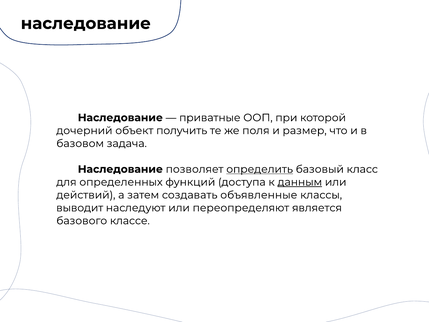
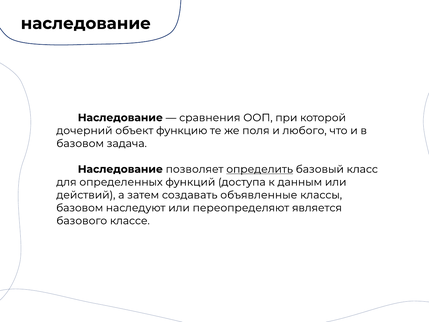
приватные: приватные -> сравнения
получить: получить -> функцию
размер: размер -> любого
данным underline: present -> none
выводит at (80, 208): выводит -> базовом
